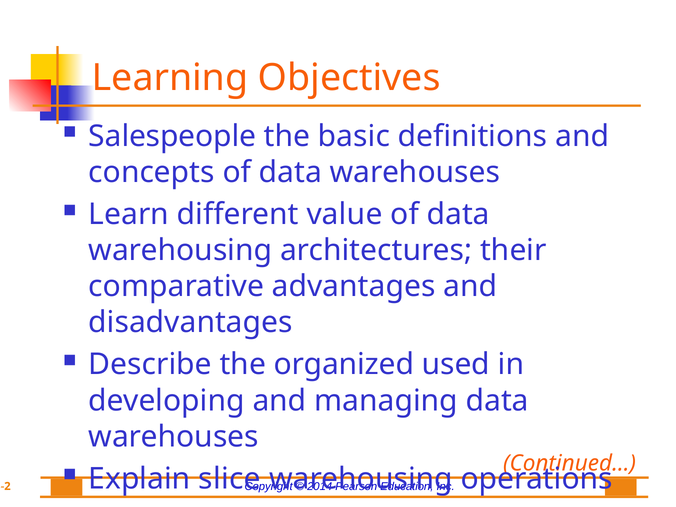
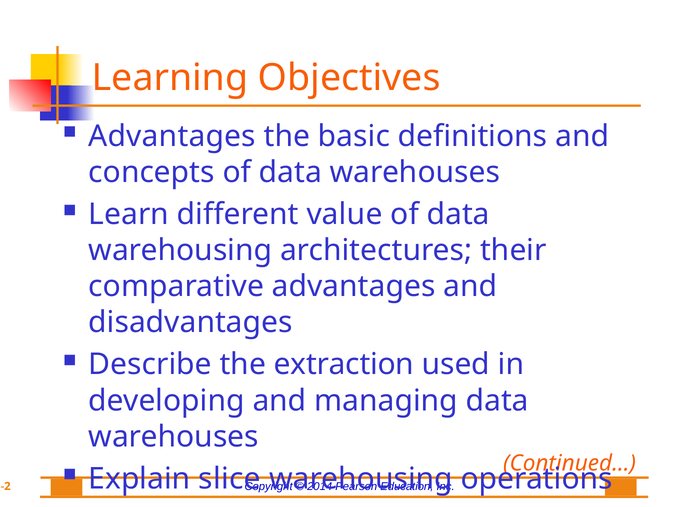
Salespeople at (172, 136): Salespeople -> Advantages
organized: organized -> extraction
